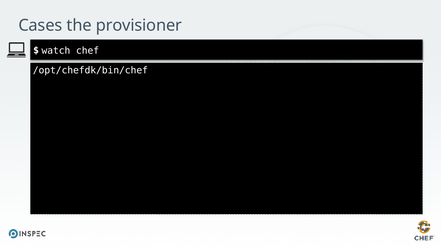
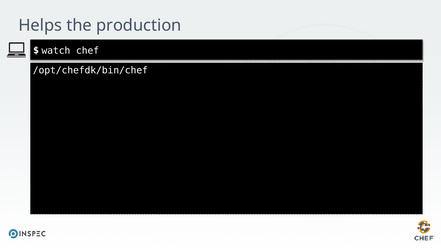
Cases: Cases -> Helps
provisioner: provisioner -> production
